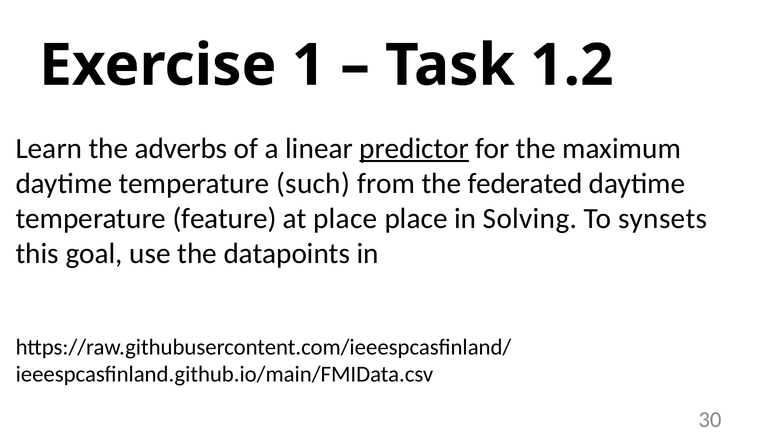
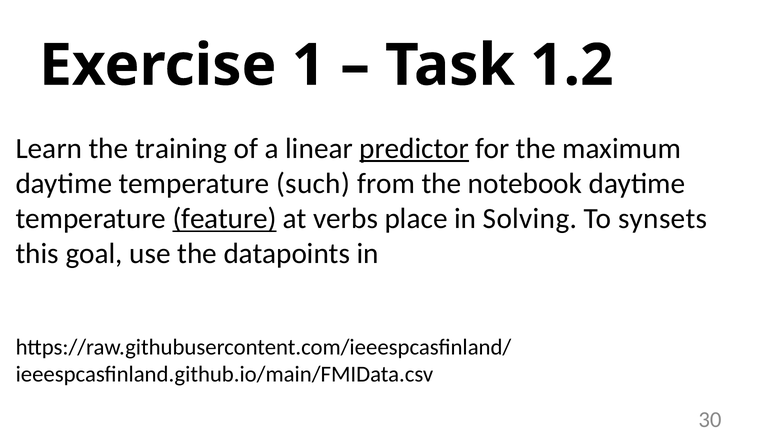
adverbs: adverbs -> training
federated: federated -> notebook
feature underline: none -> present
at place: place -> verbs
